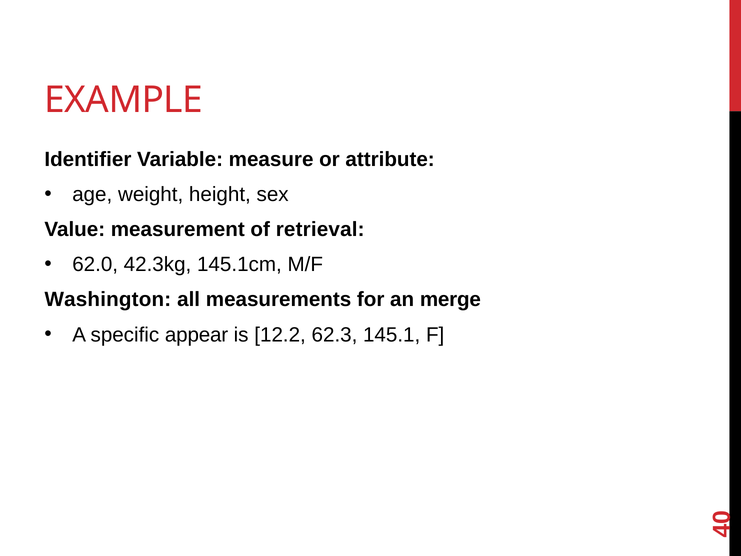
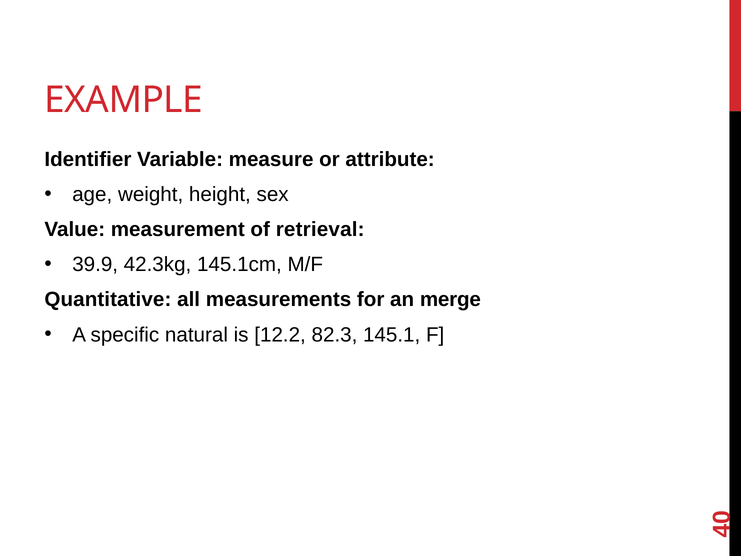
62.0: 62.0 -> 39.9
Washington: Washington -> Quantitative
appear: appear -> natural
62.3: 62.3 -> 82.3
